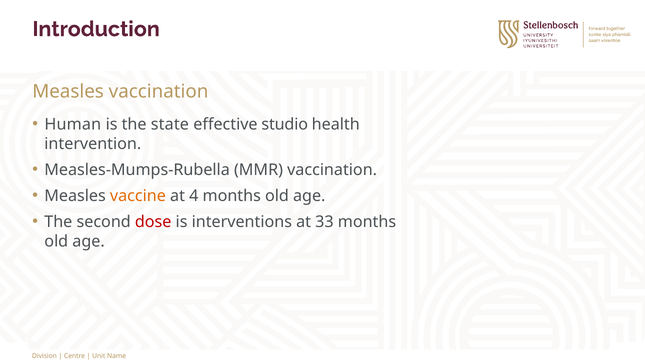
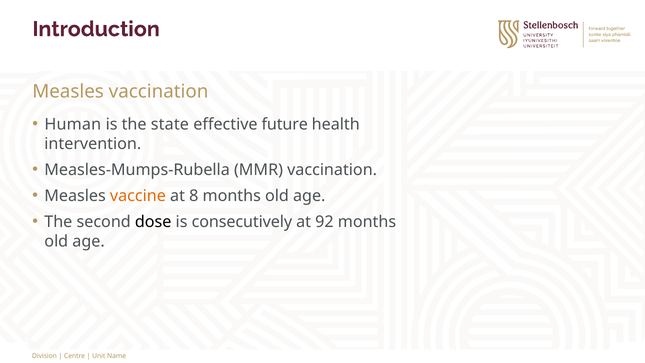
studio: studio -> future
4: 4 -> 8
dose colour: red -> black
interventions: interventions -> consecutively
33: 33 -> 92
